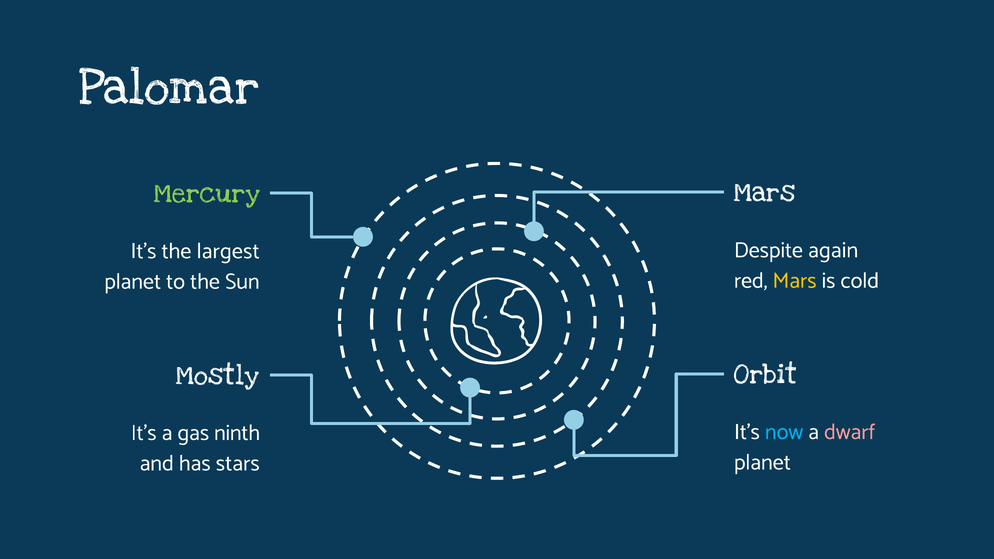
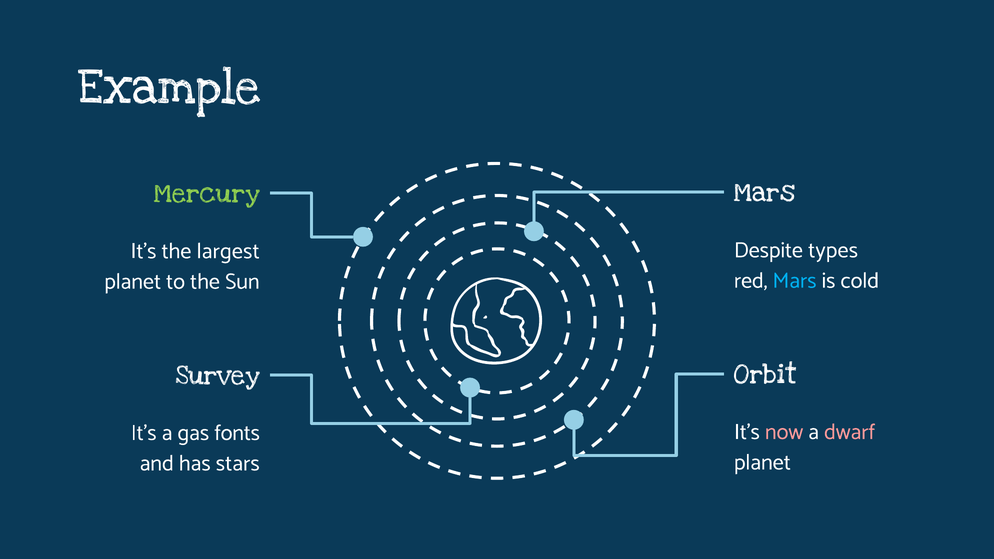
Palomar: Palomar -> Example
again: again -> types
Mars at (795, 281) colour: yellow -> light blue
Mostly: Mostly -> Survey
now colour: light blue -> pink
ninth: ninth -> fonts
